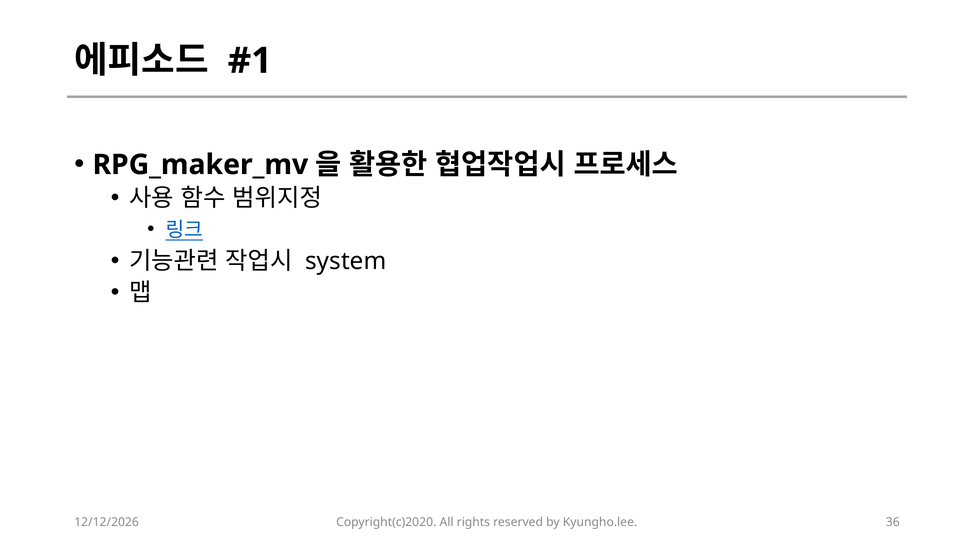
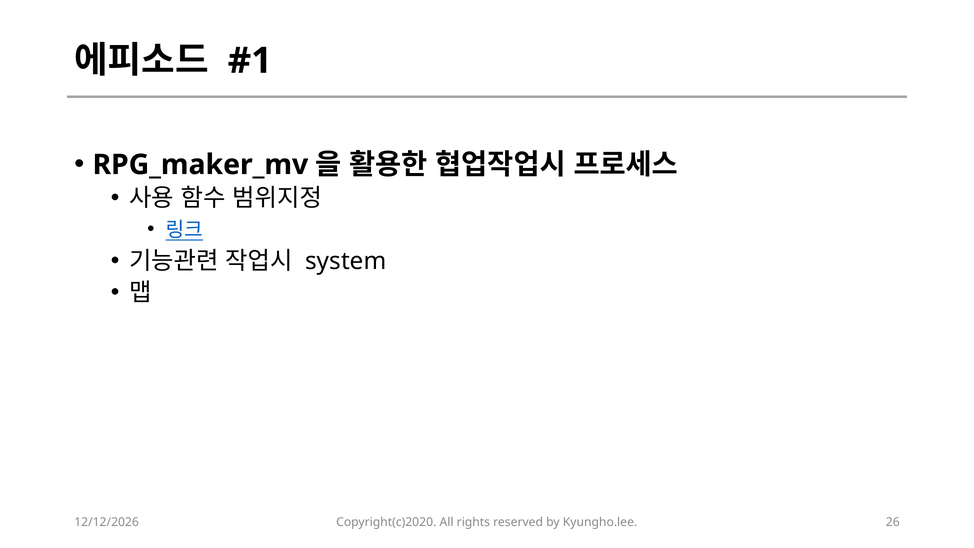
36: 36 -> 26
